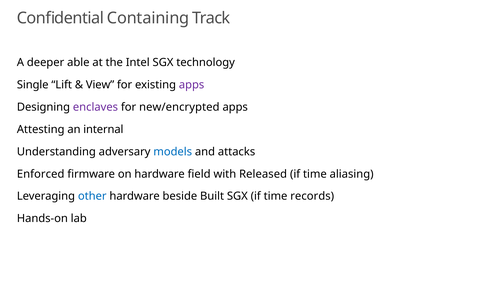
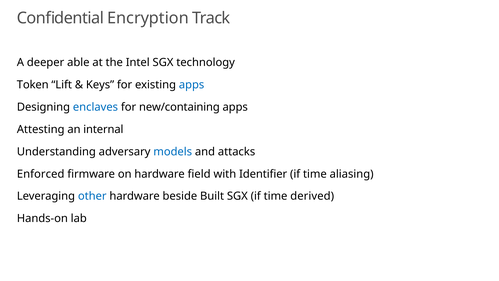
Containing: Containing -> Encryption
Single: Single -> Token
View: View -> Keys
apps at (192, 85) colour: purple -> blue
enclaves colour: purple -> blue
new/encrypted: new/encrypted -> new/containing
Released: Released -> Identifier
records: records -> derived
